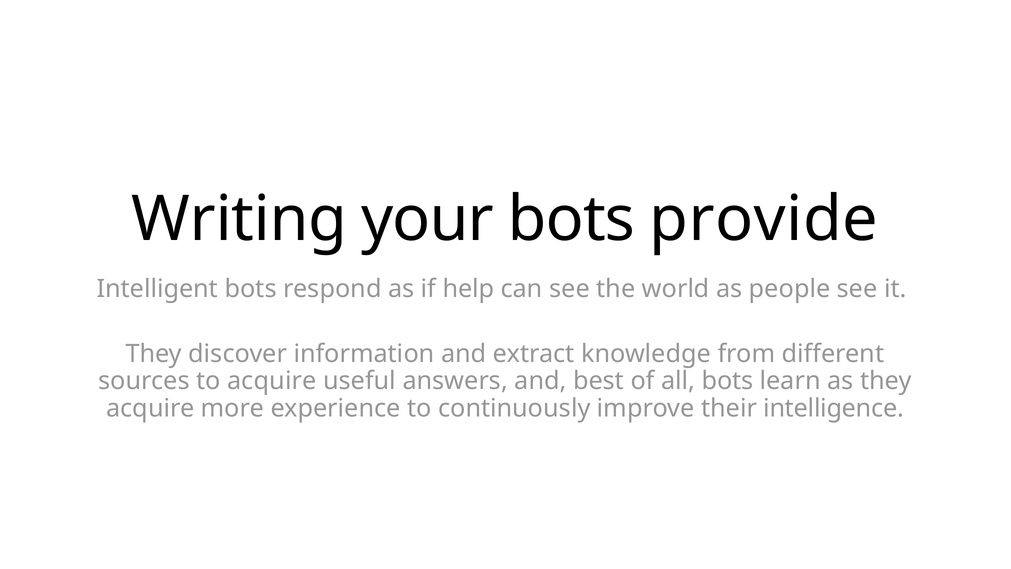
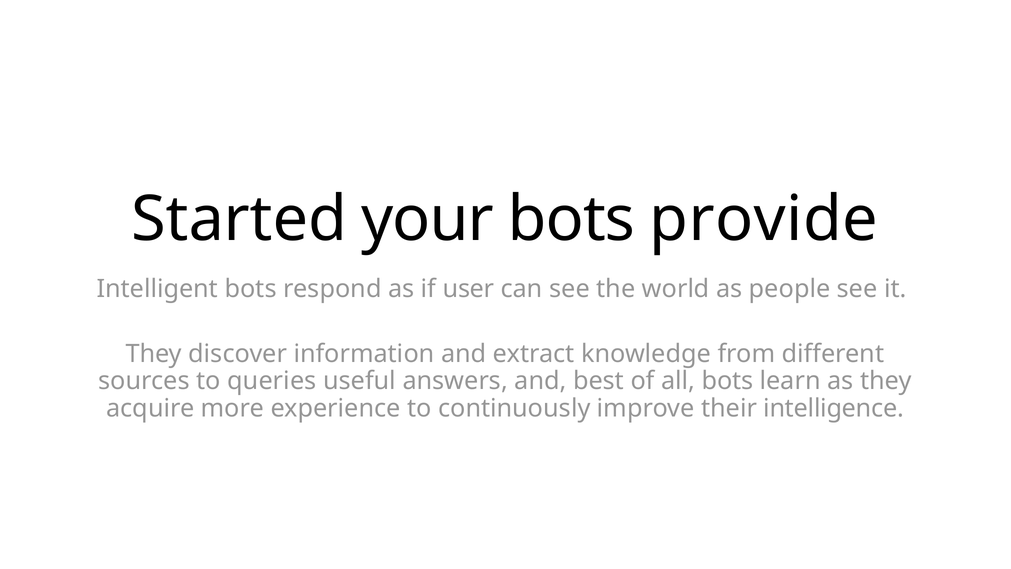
Writing: Writing -> Started
help: help -> user
to acquire: acquire -> queries
